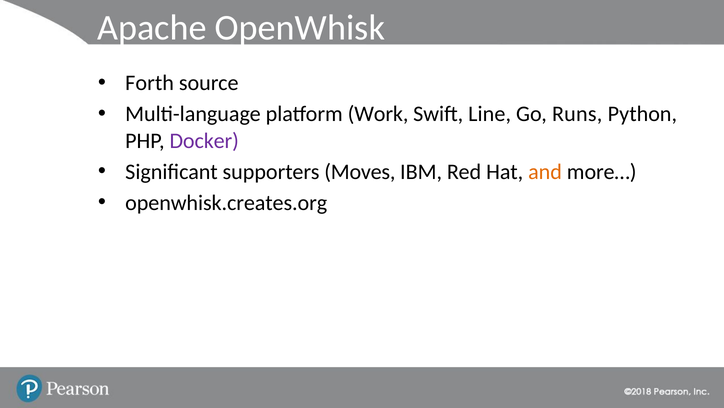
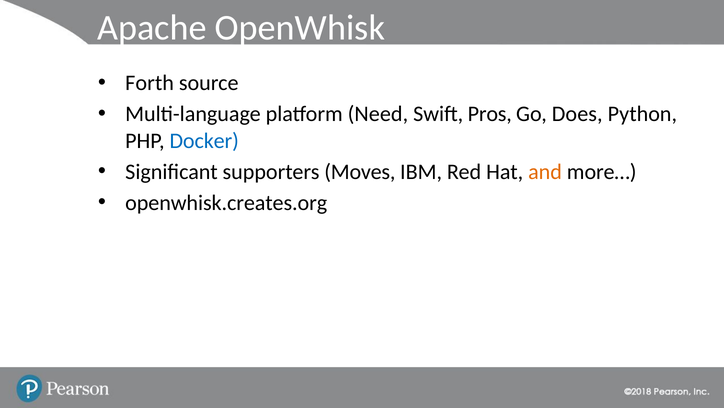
Work: Work -> Need
Line: Line -> Pros
Runs: Runs -> Does
Docker colour: purple -> blue
